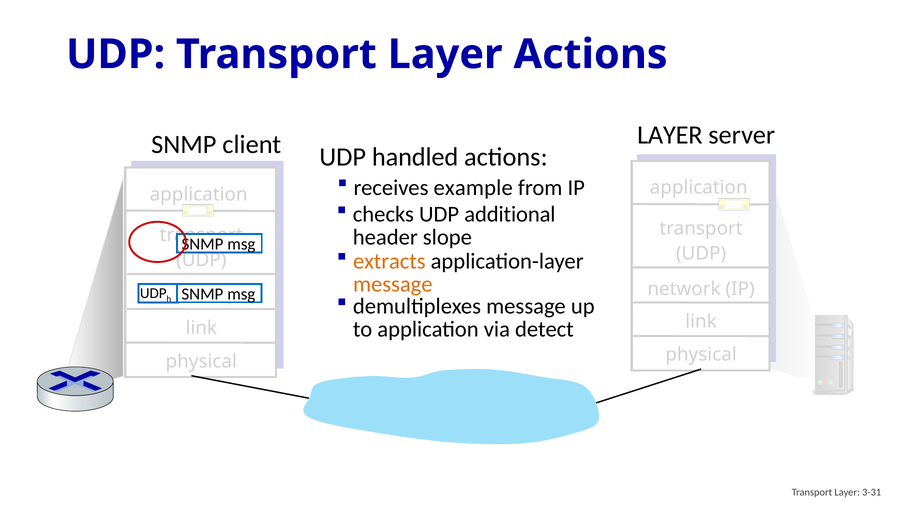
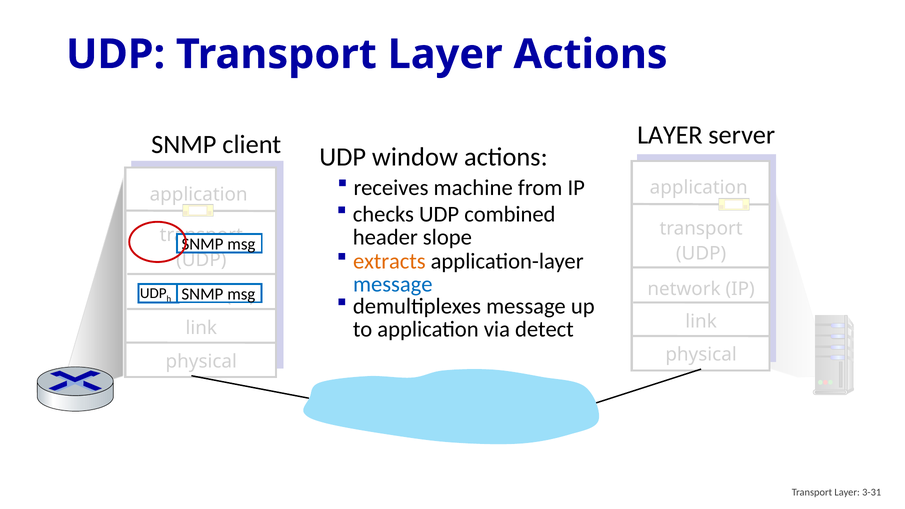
handled: handled -> window
example: example -> machine
additional: additional -> combined
message at (393, 284) colour: orange -> blue
